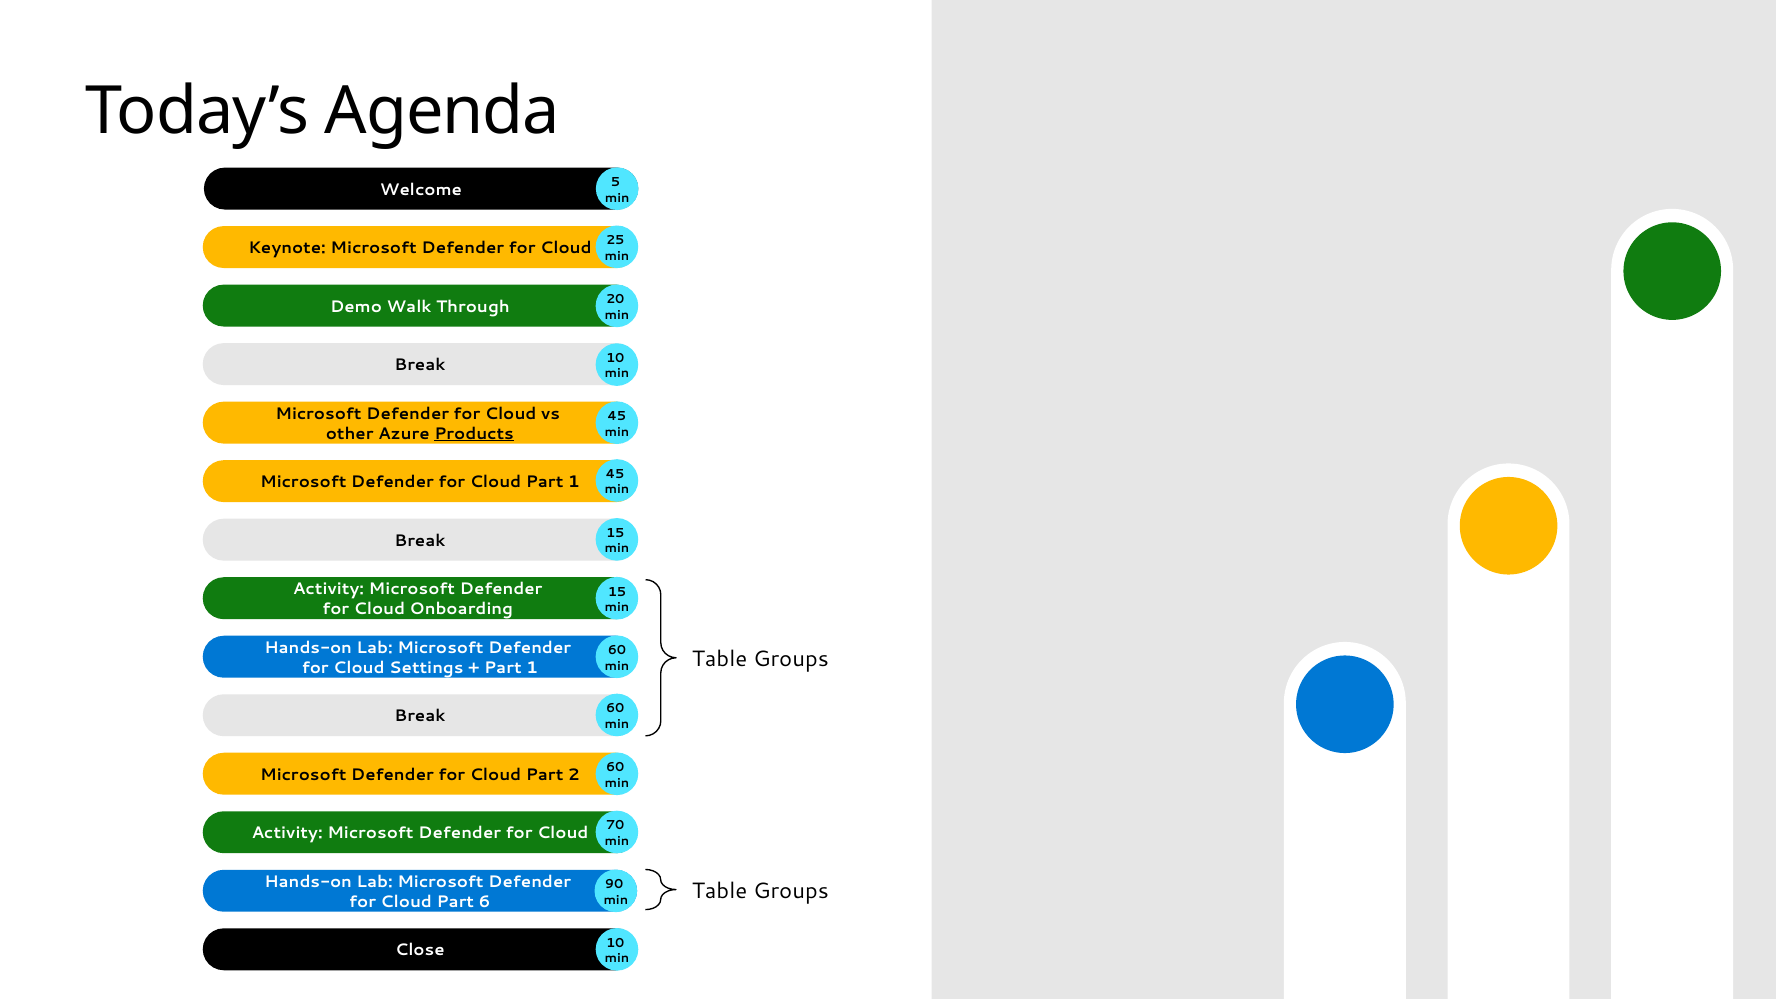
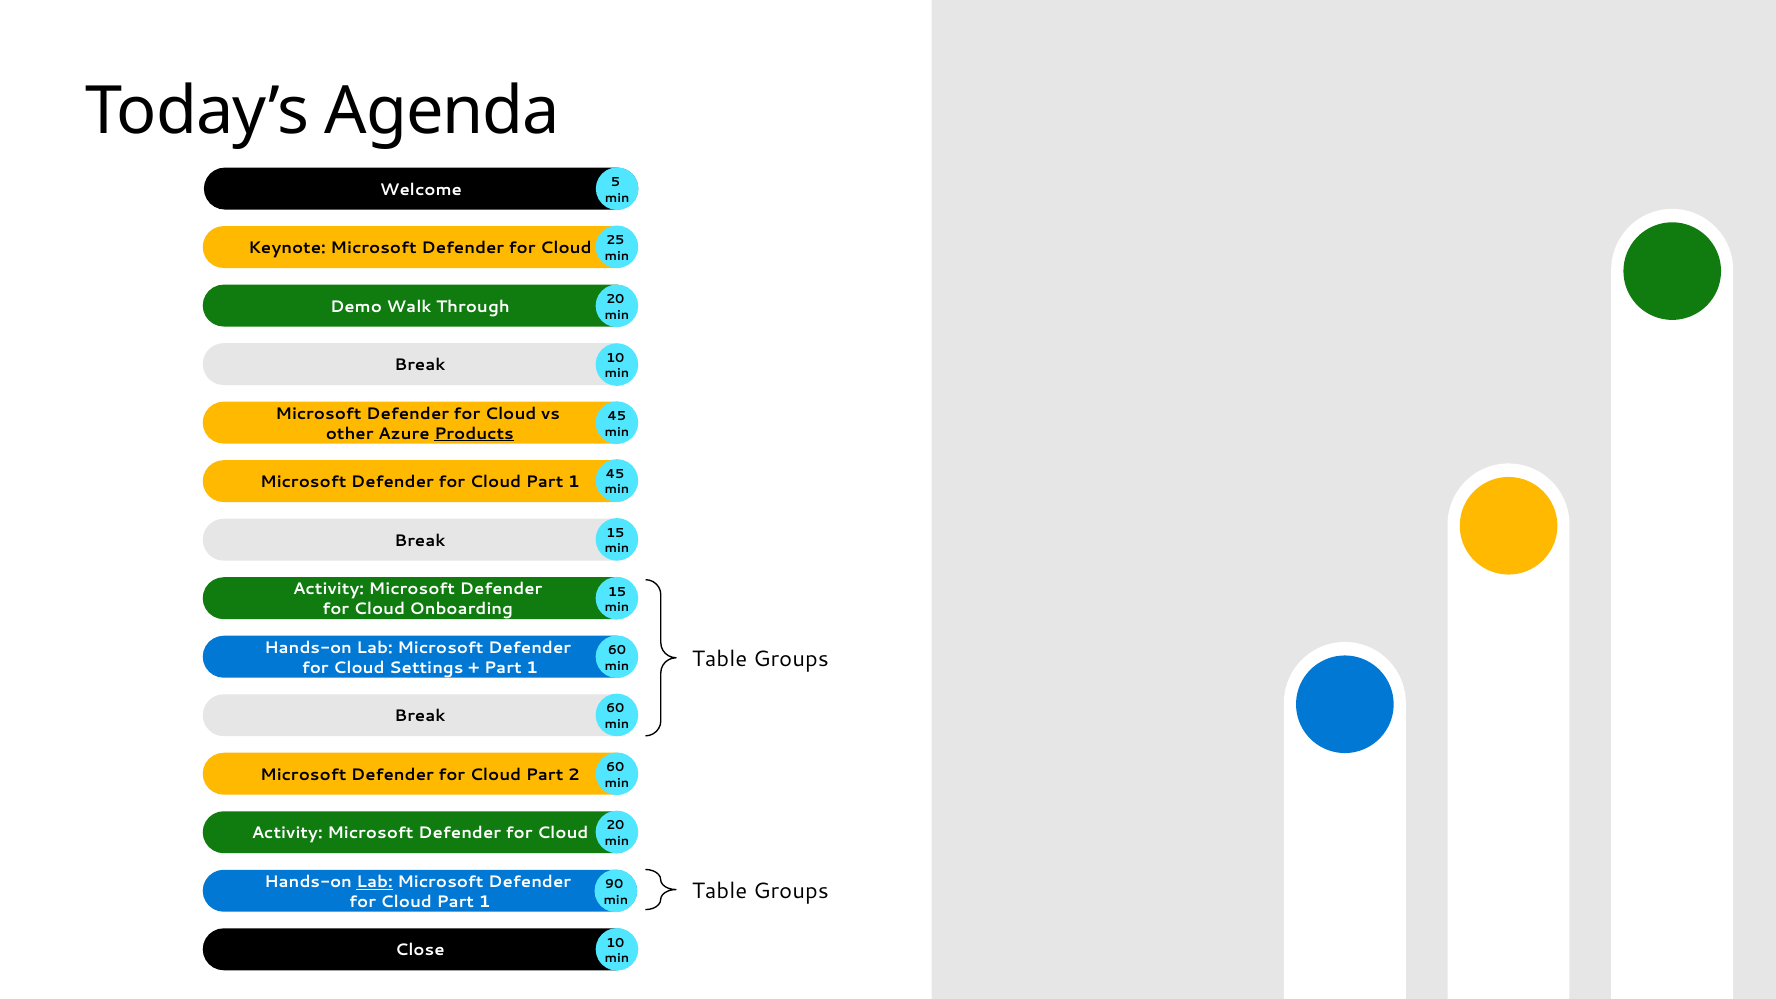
Cloud 70: 70 -> 20
Lab at (375, 882) underline: none -> present
6 at (485, 902): 6 -> 1
